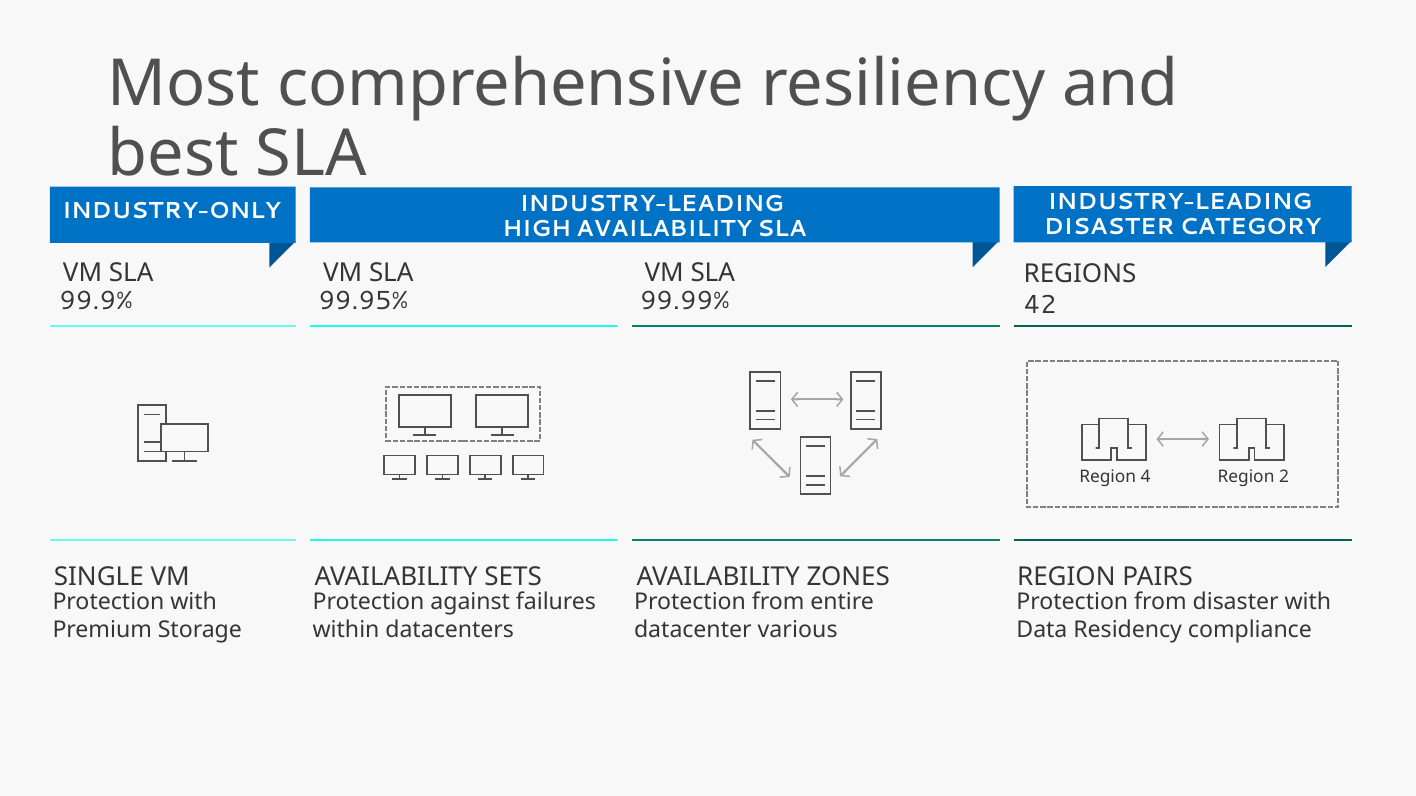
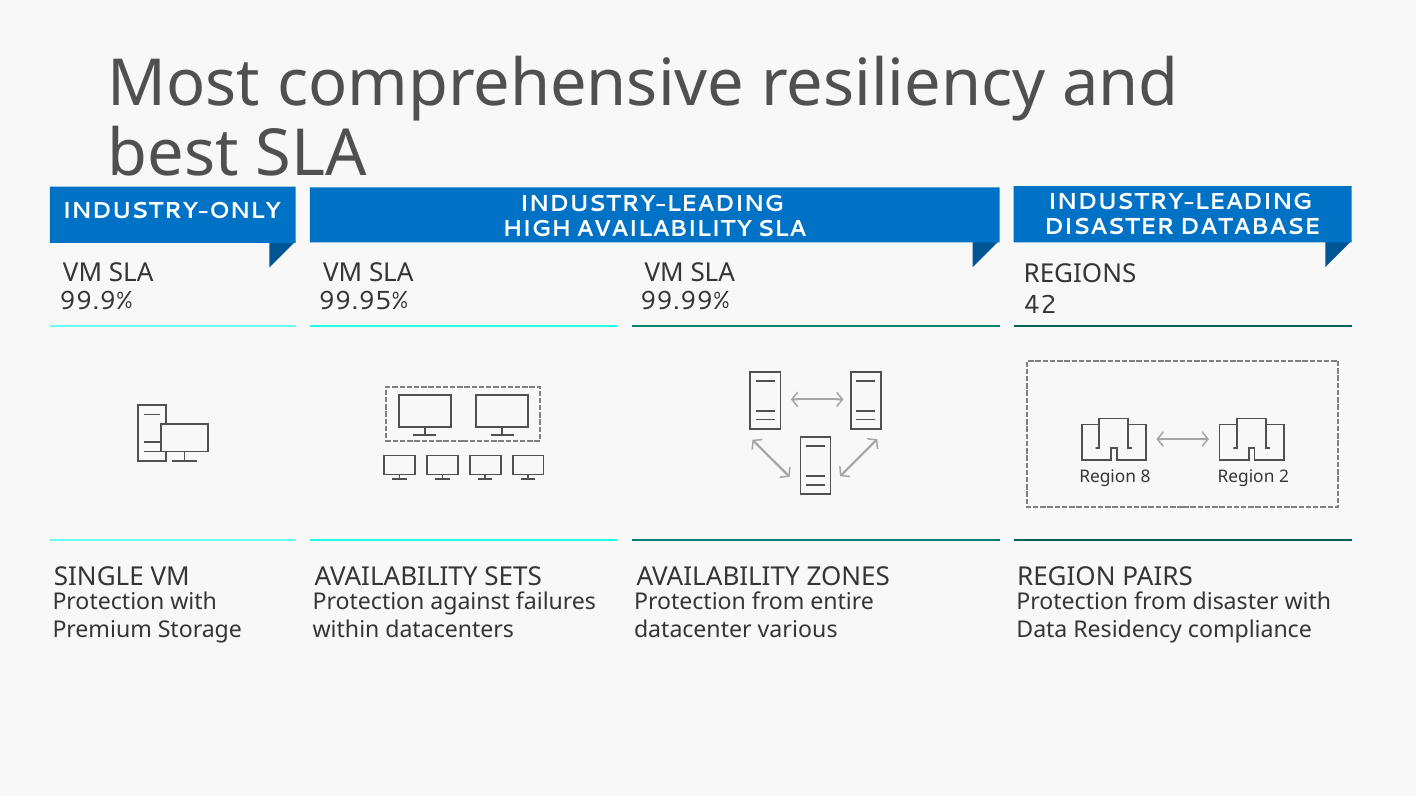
CATEGORY: CATEGORY -> DATABASE
4: 4 -> 8
